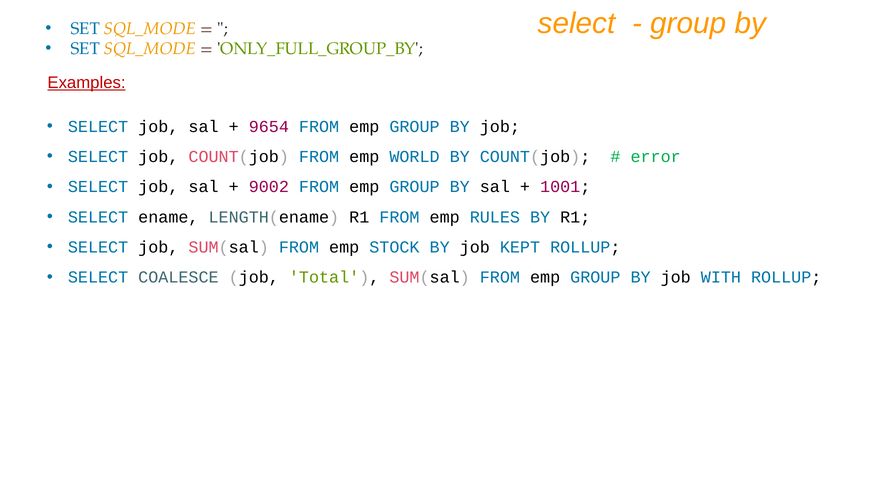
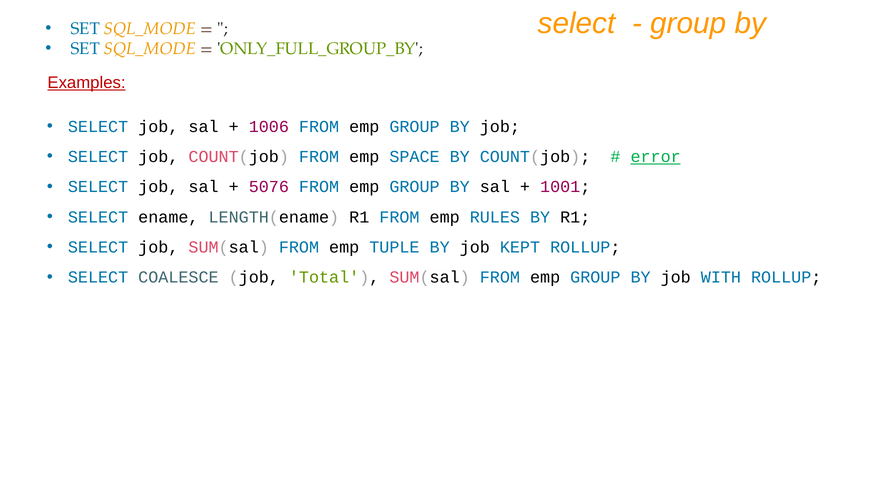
9654: 9654 -> 1006
WORLD: WORLD -> SPACE
error underline: none -> present
9002: 9002 -> 5076
STOCK: STOCK -> TUPLE
